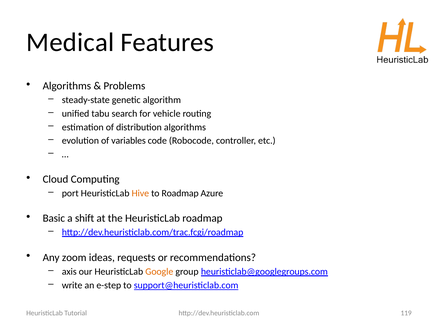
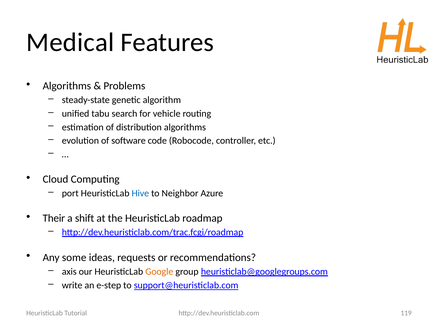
variables: variables -> software
Hive colour: orange -> blue
to Roadmap: Roadmap -> Neighbor
Basic: Basic -> Their
zoom: zoom -> some
